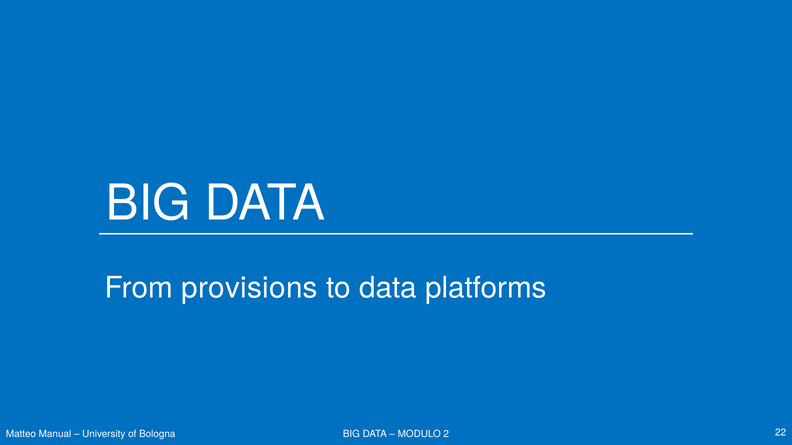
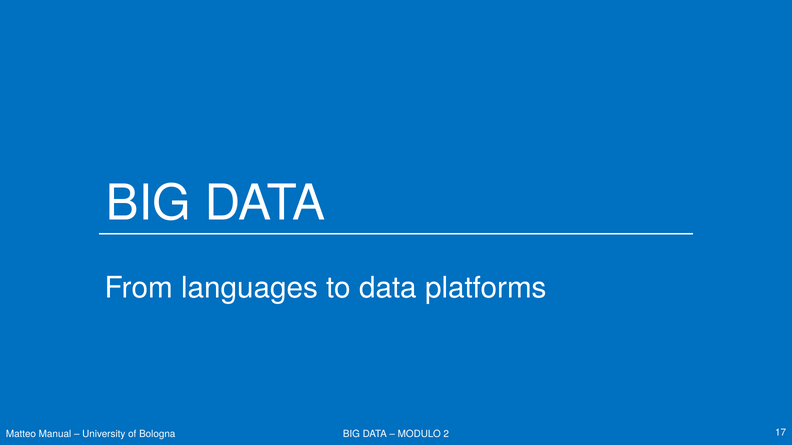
provisions: provisions -> languages
22: 22 -> 17
